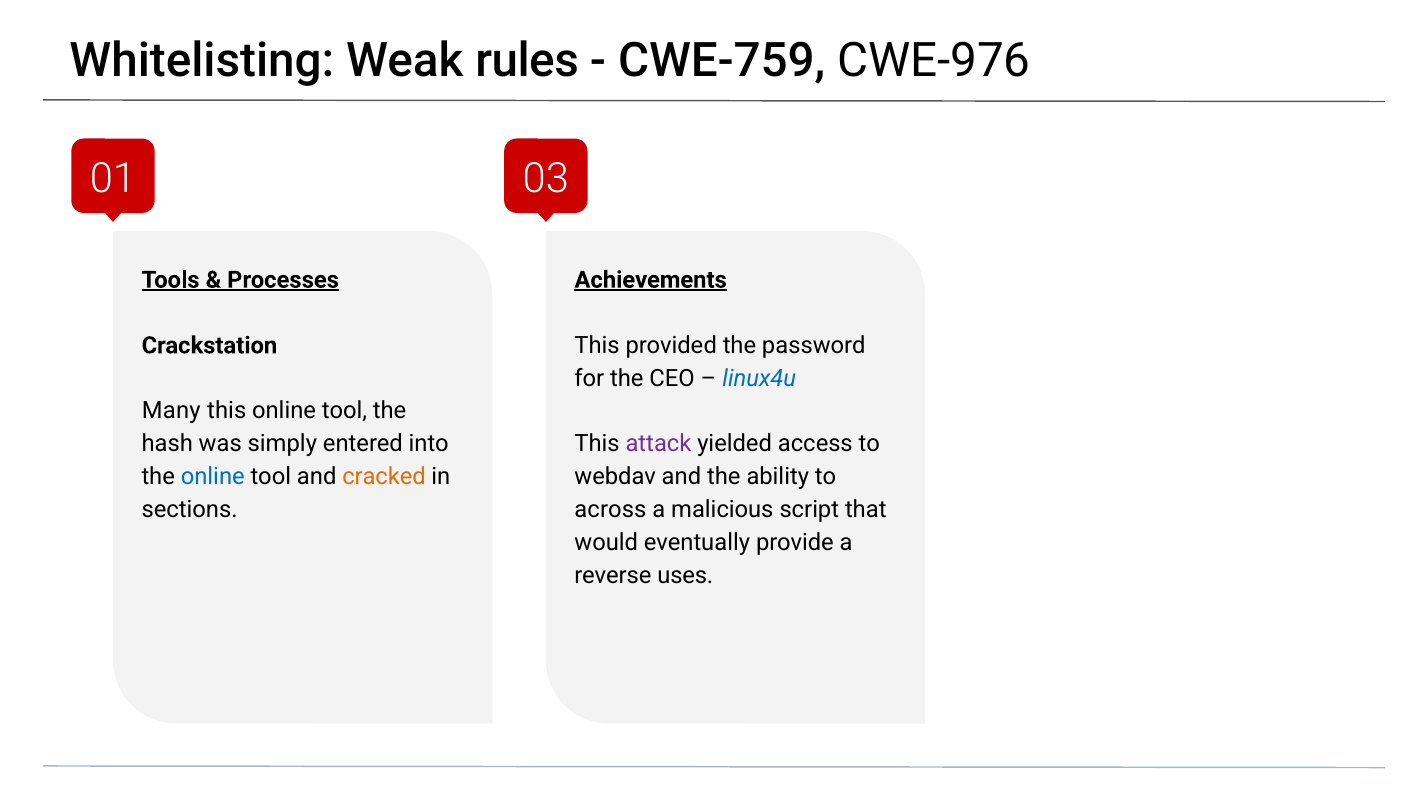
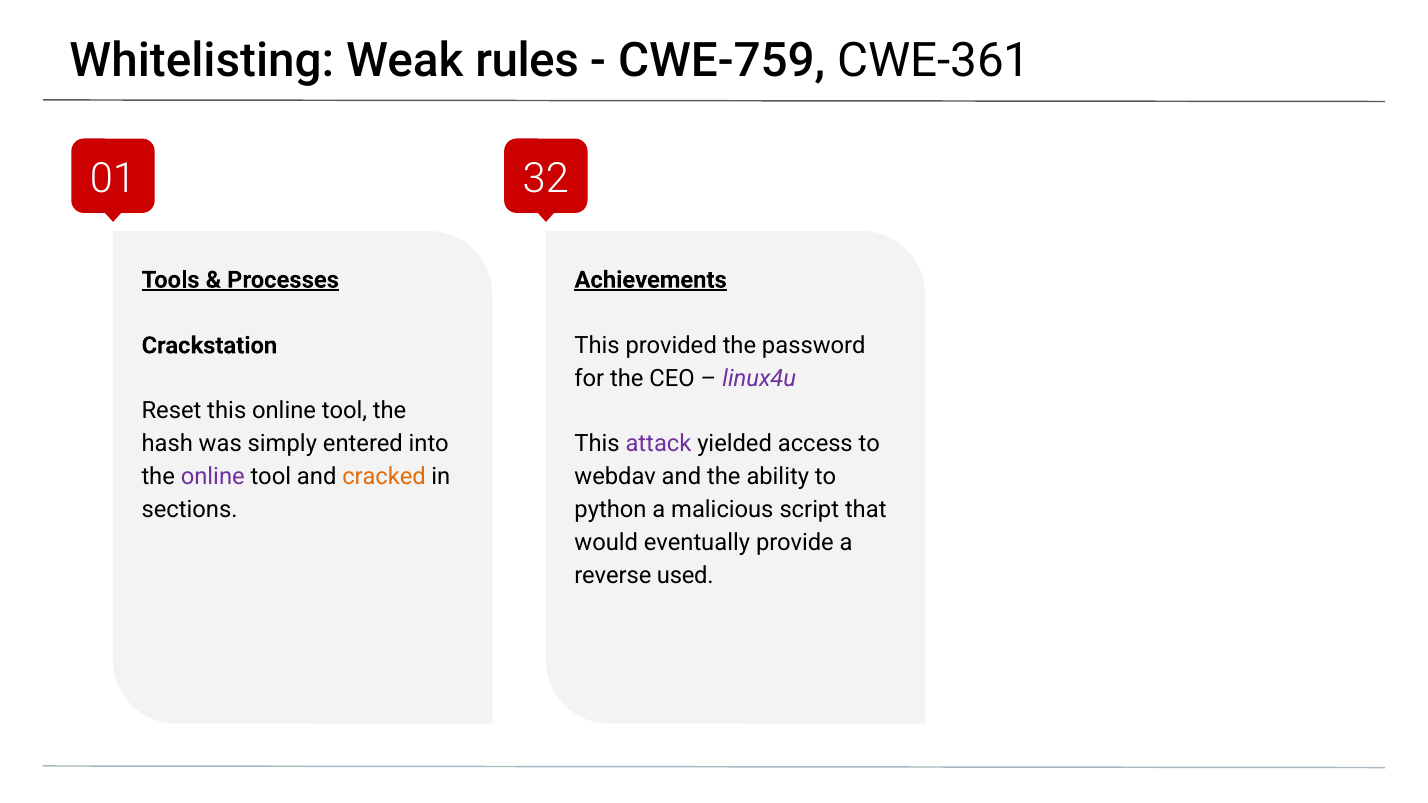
CWE-976: CWE-976 -> CWE-361
03: 03 -> 32
linux4u colour: blue -> purple
Many: Many -> Reset
online at (213, 477) colour: blue -> purple
across: across -> python
uses: uses -> used
